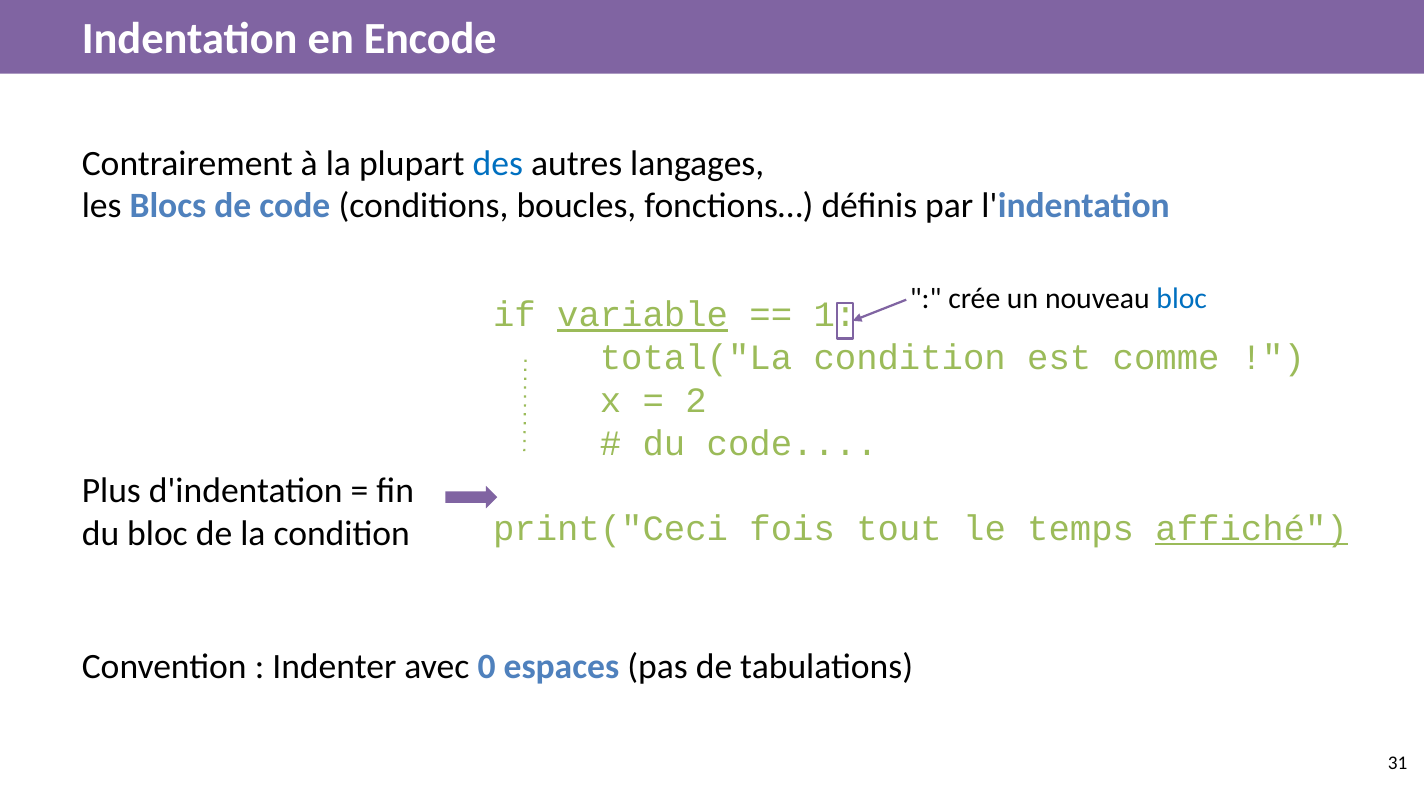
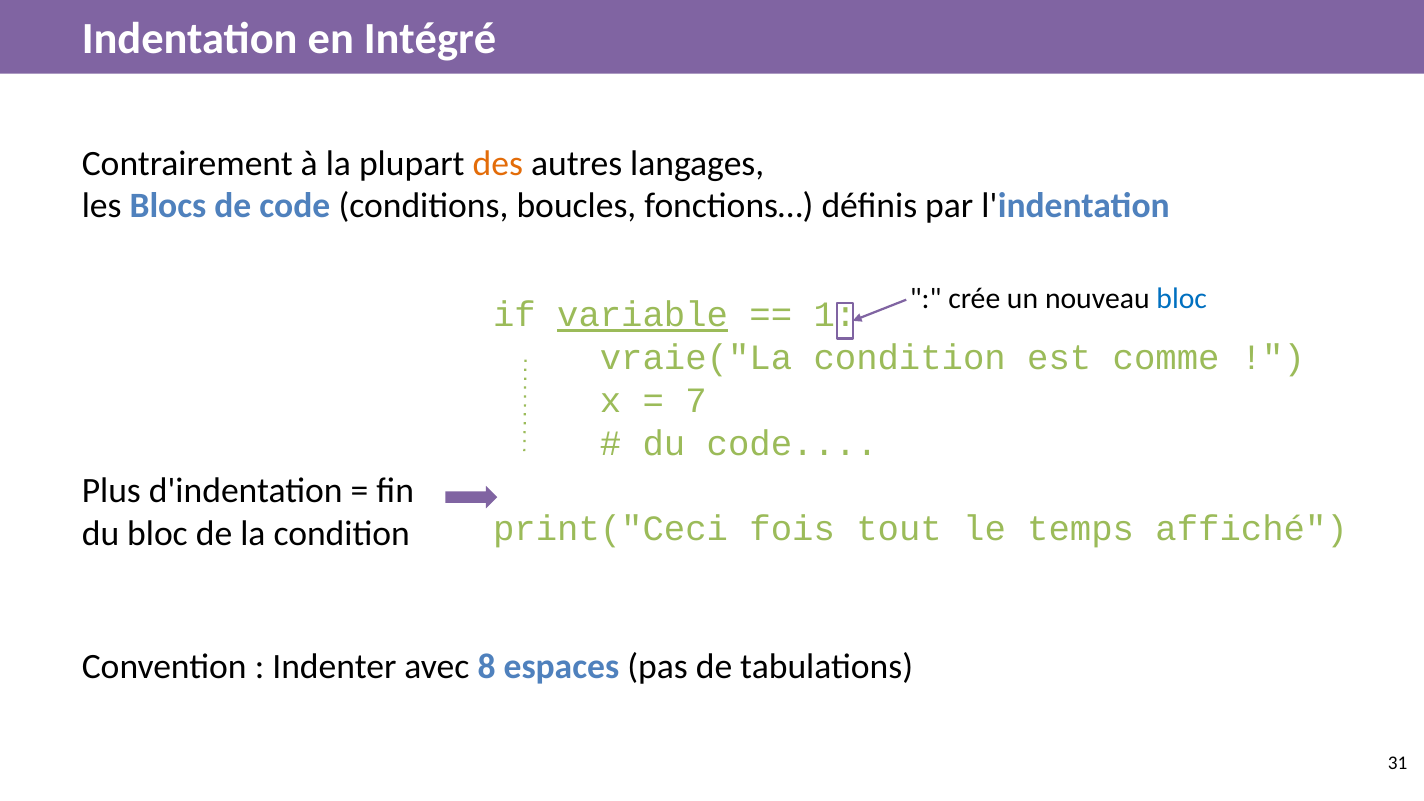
Encode: Encode -> Intégré
des colour: blue -> orange
total("La: total("La -> vraie("La
2: 2 -> 7
affiché underline: present -> none
0: 0 -> 8
